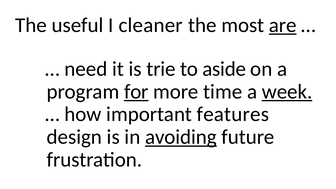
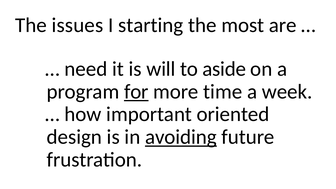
useful: useful -> issues
cleaner: cleaner -> starting
are underline: present -> none
trie: trie -> will
week underline: present -> none
features: features -> oriented
